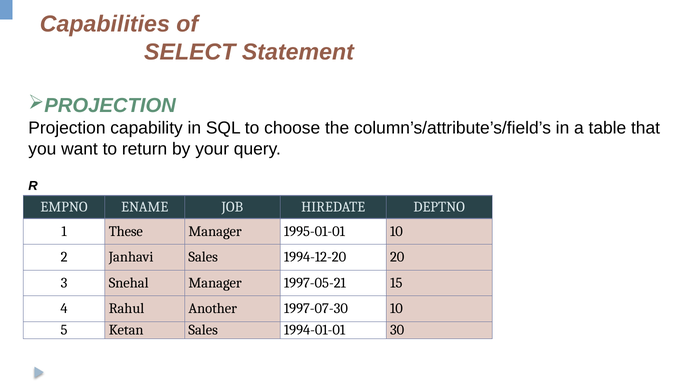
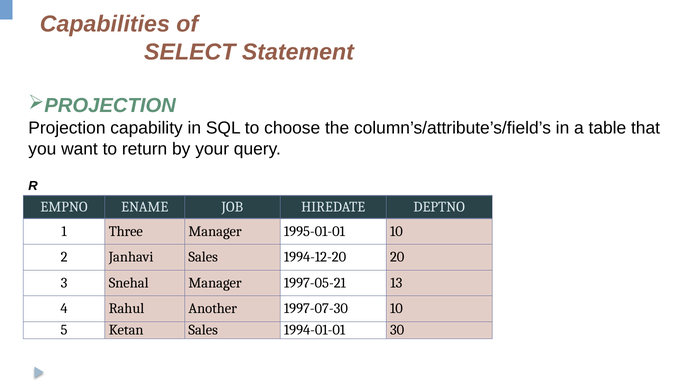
These: These -> Three
15: 15 -> 13
